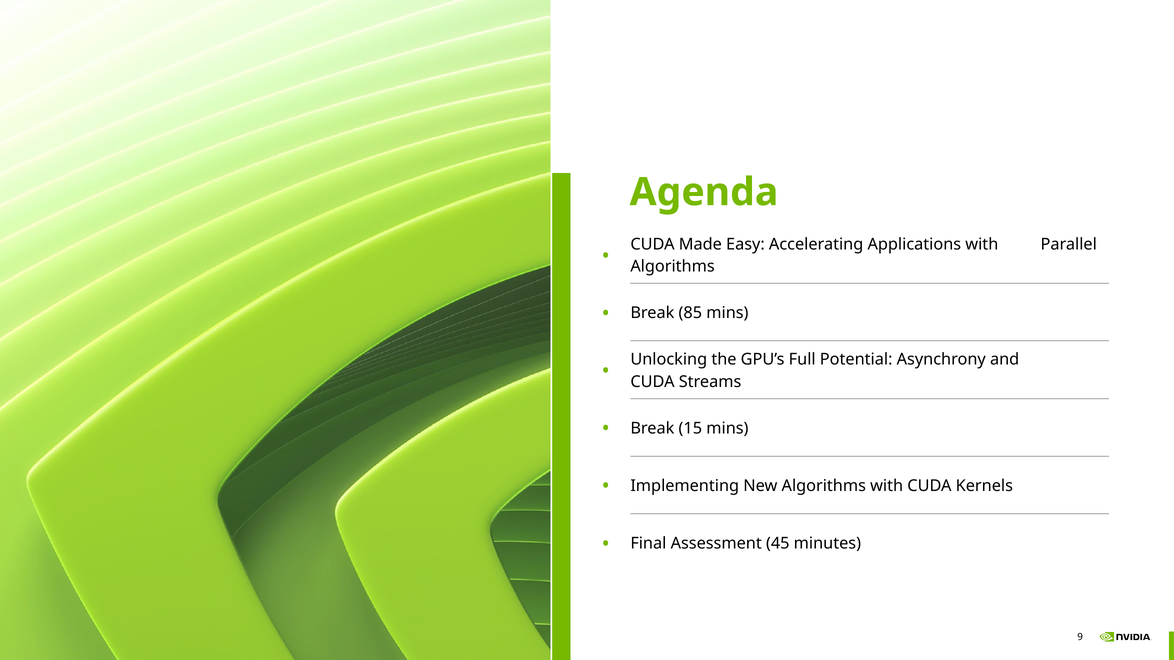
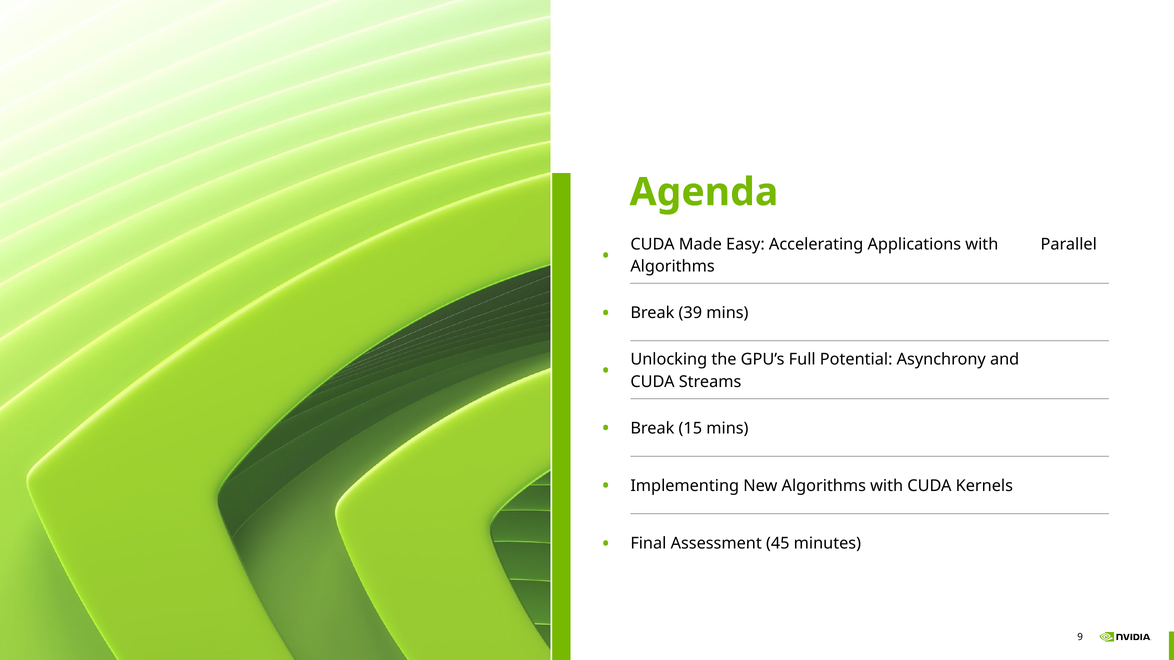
85: 85 -> 39
